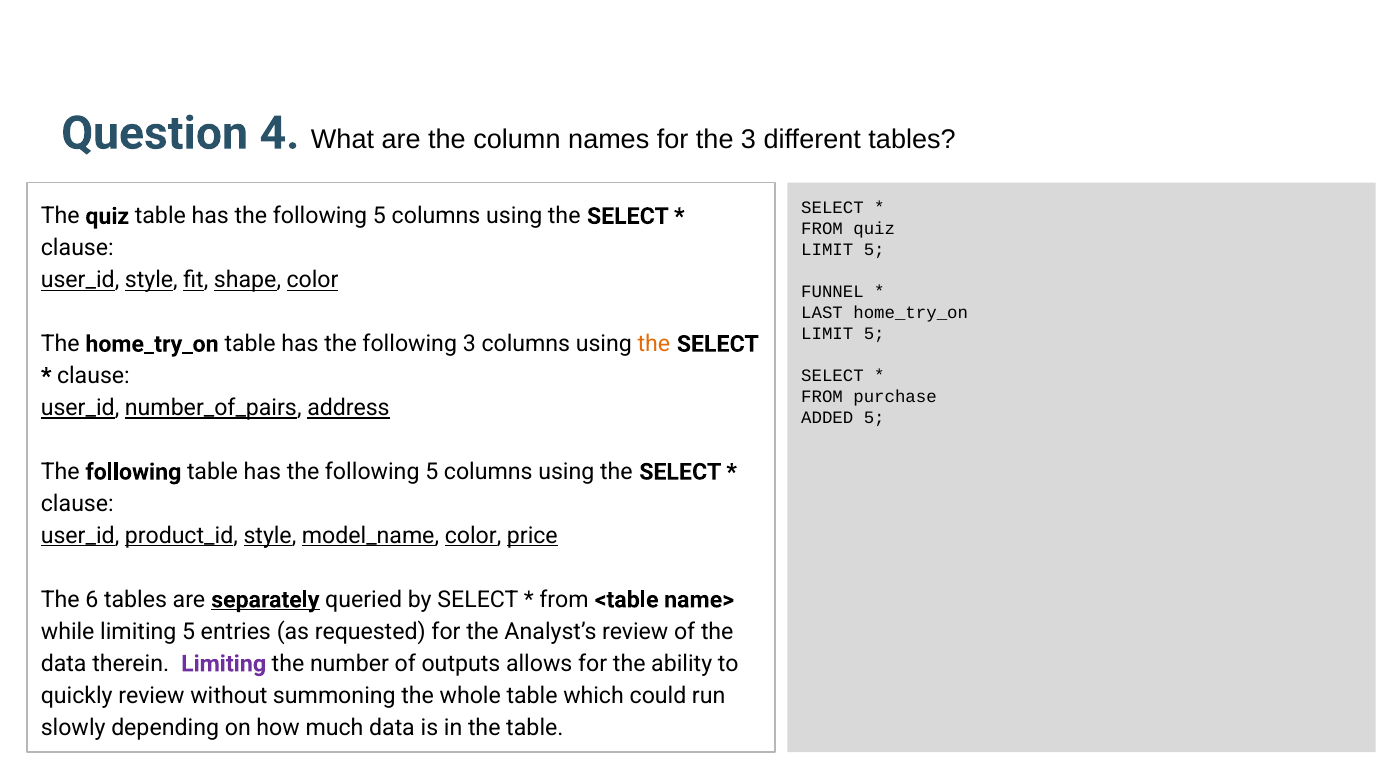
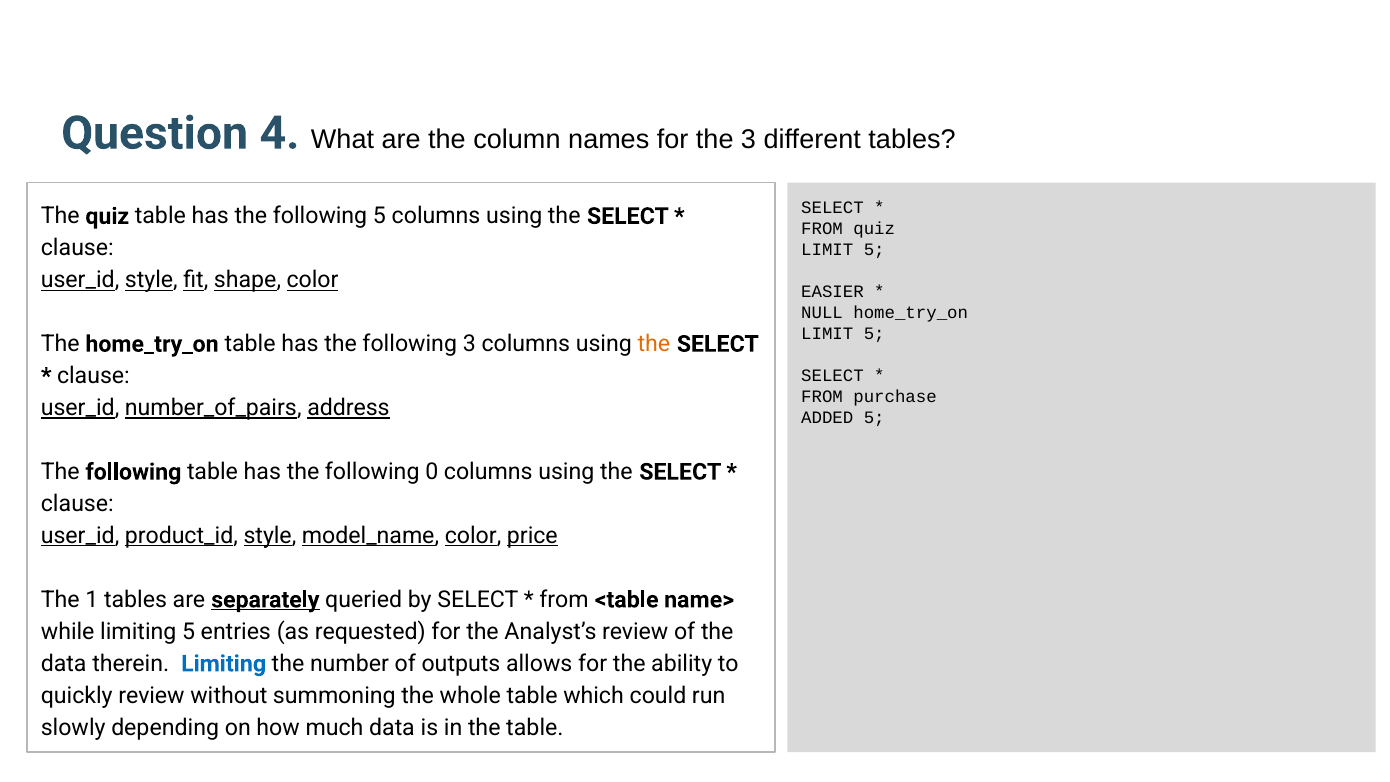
FUNNEL: FUNNEL -> EASIER
LAST: LAST -> NULL
5 at (432, 472): 5 -> 0
6: 6 -> 1
Limiting at (224, 664) colour: purple -> blue
